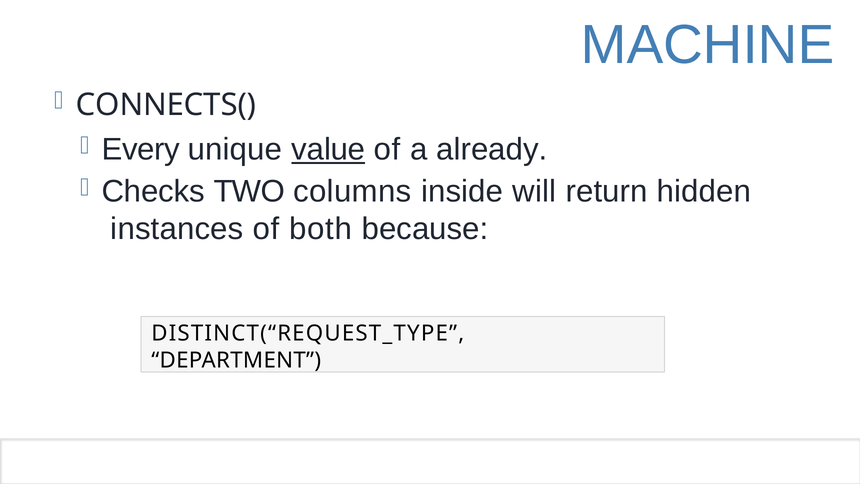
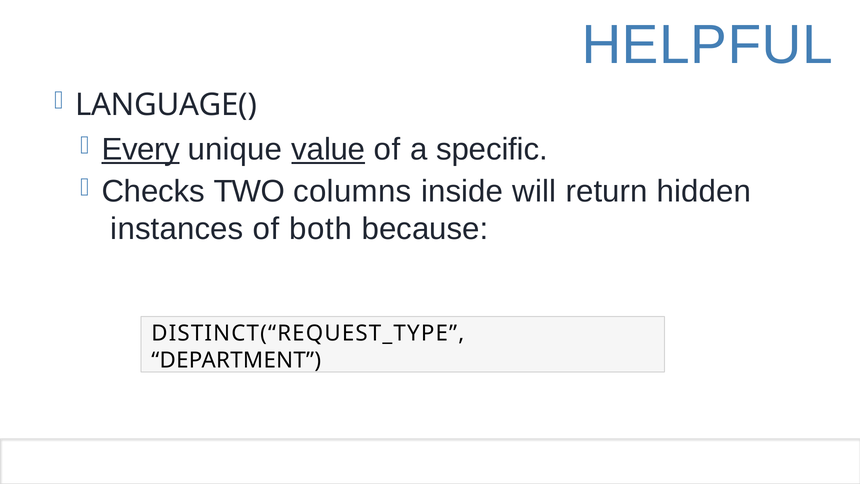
MACHINE: MACHINE -> HELPFUL
CONNECTS(: CONNECTS( -> LANGUAGE(
Every underline: none -> present
already: already -> specific
